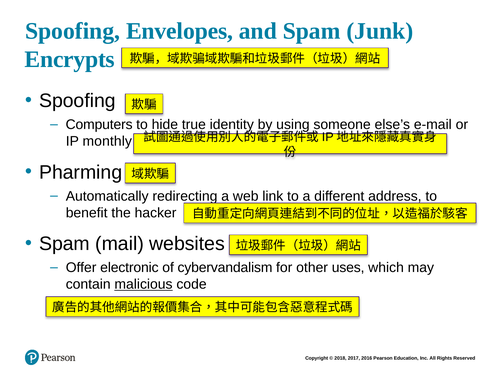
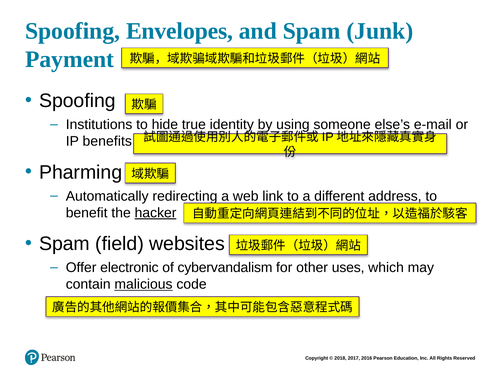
Encrypts: Encrypts -> Payment
Computers: Computers -> Institutions
monthly: monthly -> benefits
hacker underline: none -> present
mail: mail -> field
